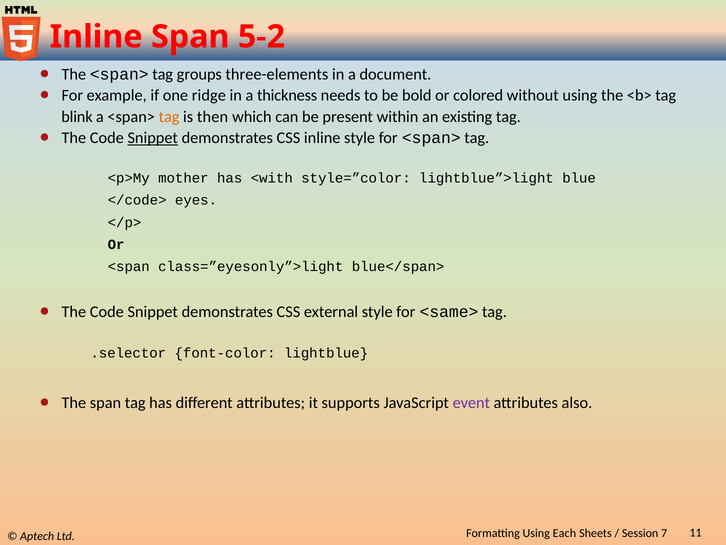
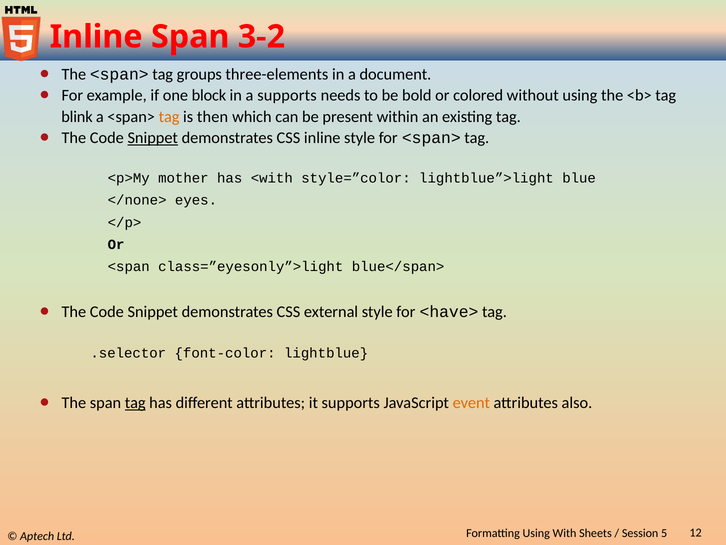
5-2: 5-2 -> 3-2
ridge: ridge -> block
a thickness: thickness -> supports
</code>: </code> -> </none>
<same>: <same> -> <have>
tag at (135, 402) underline: none -> present
event colour: purple -> orange
Each: Each -> With
7: 7 -> 5
11: 11 -> 12
